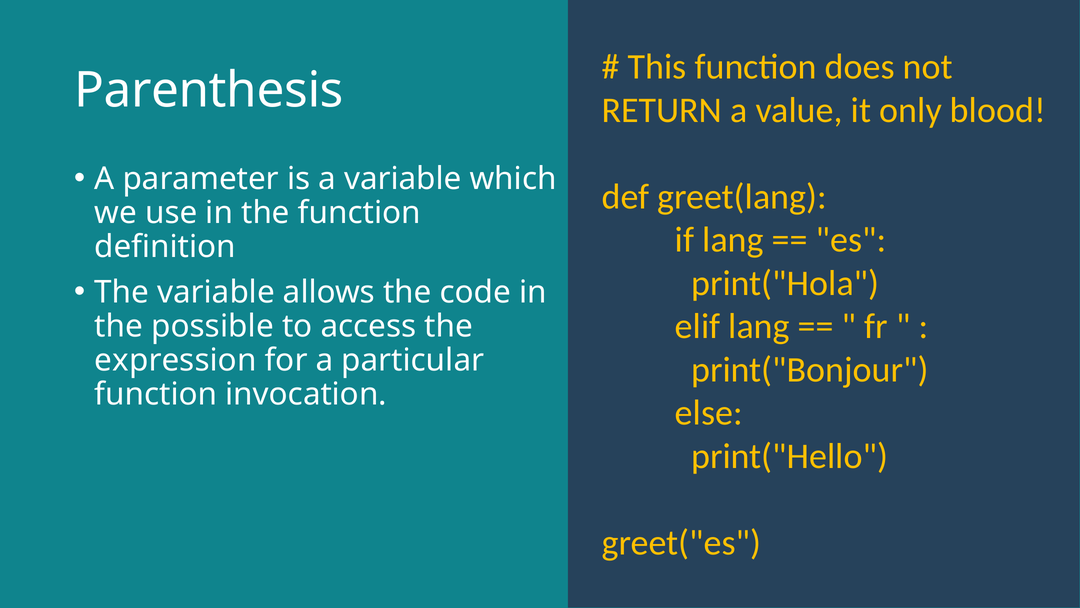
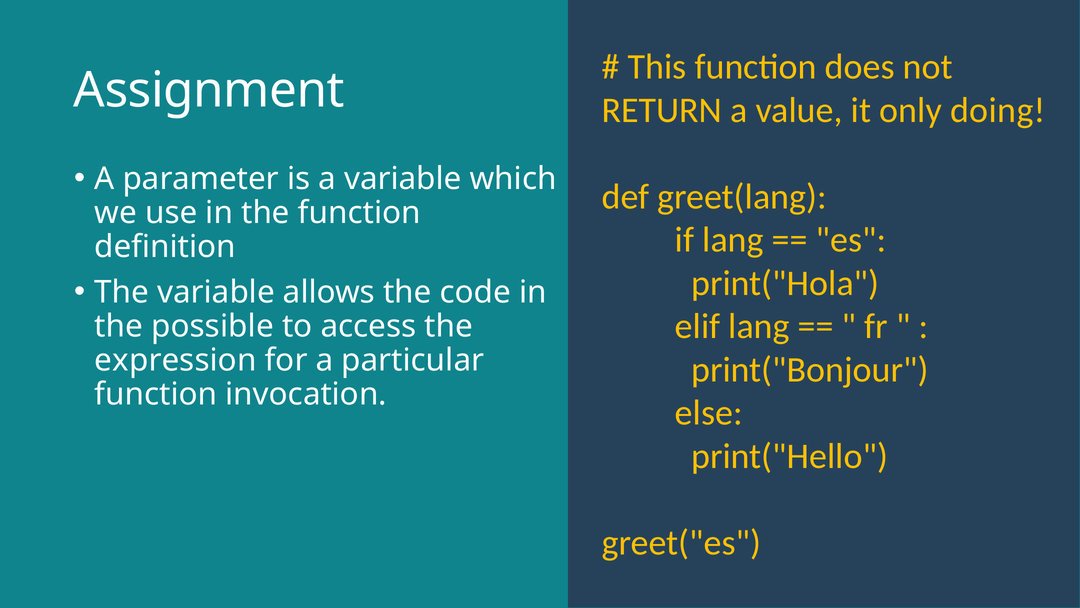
Parenthesis: Parenthesis -> Assignment
blood: blood -> doing
